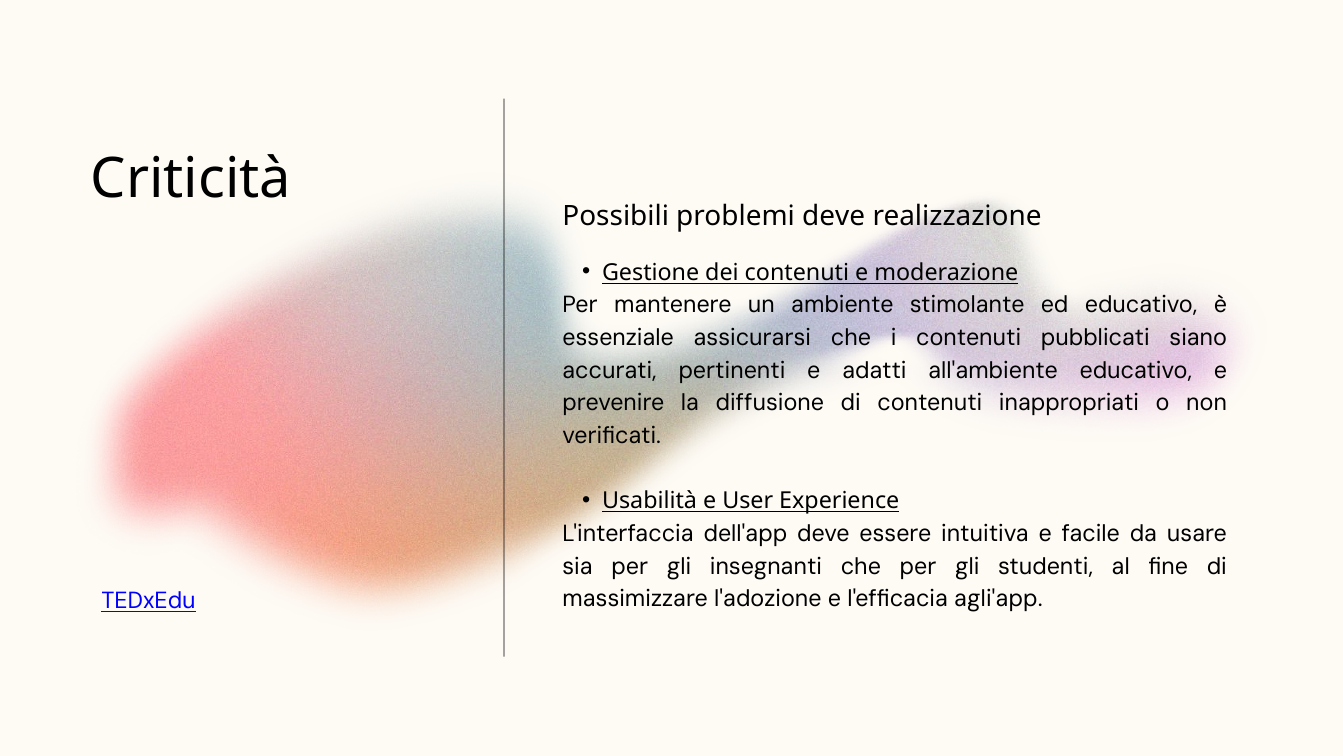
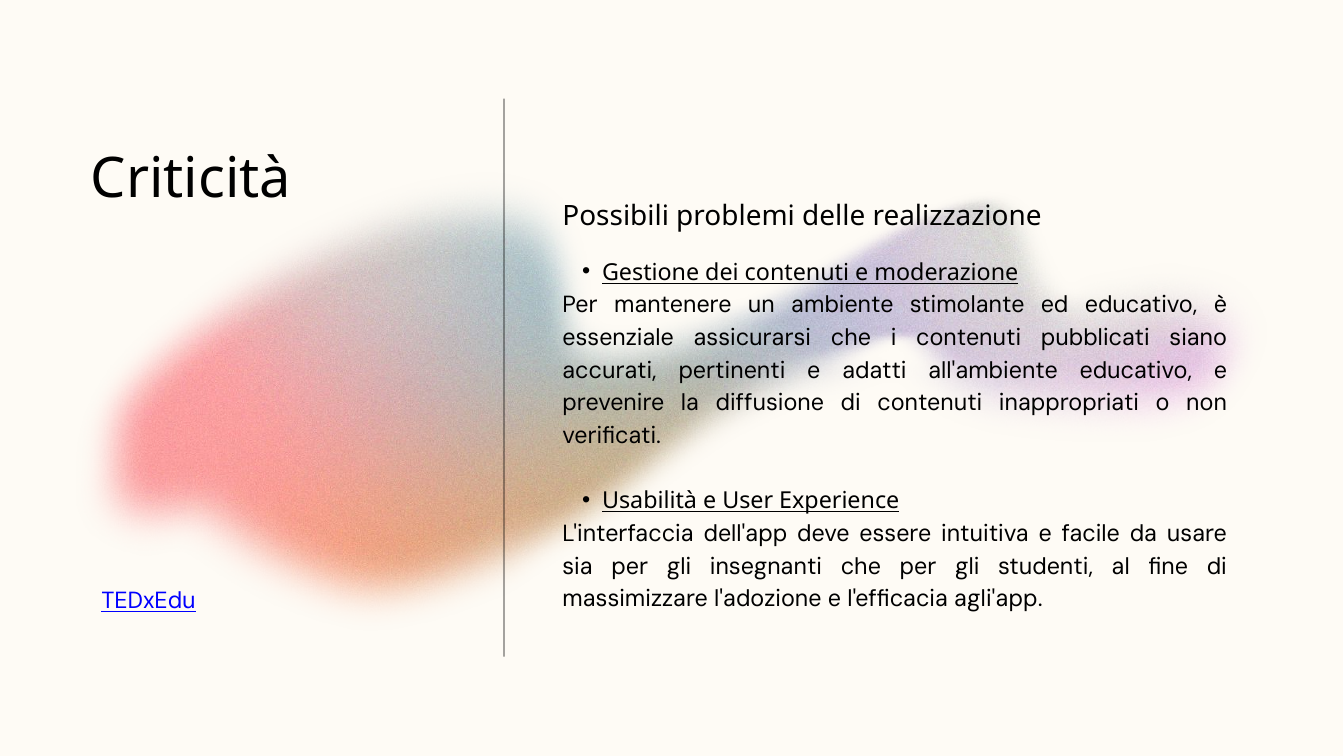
problemi deve: deve -> delle
